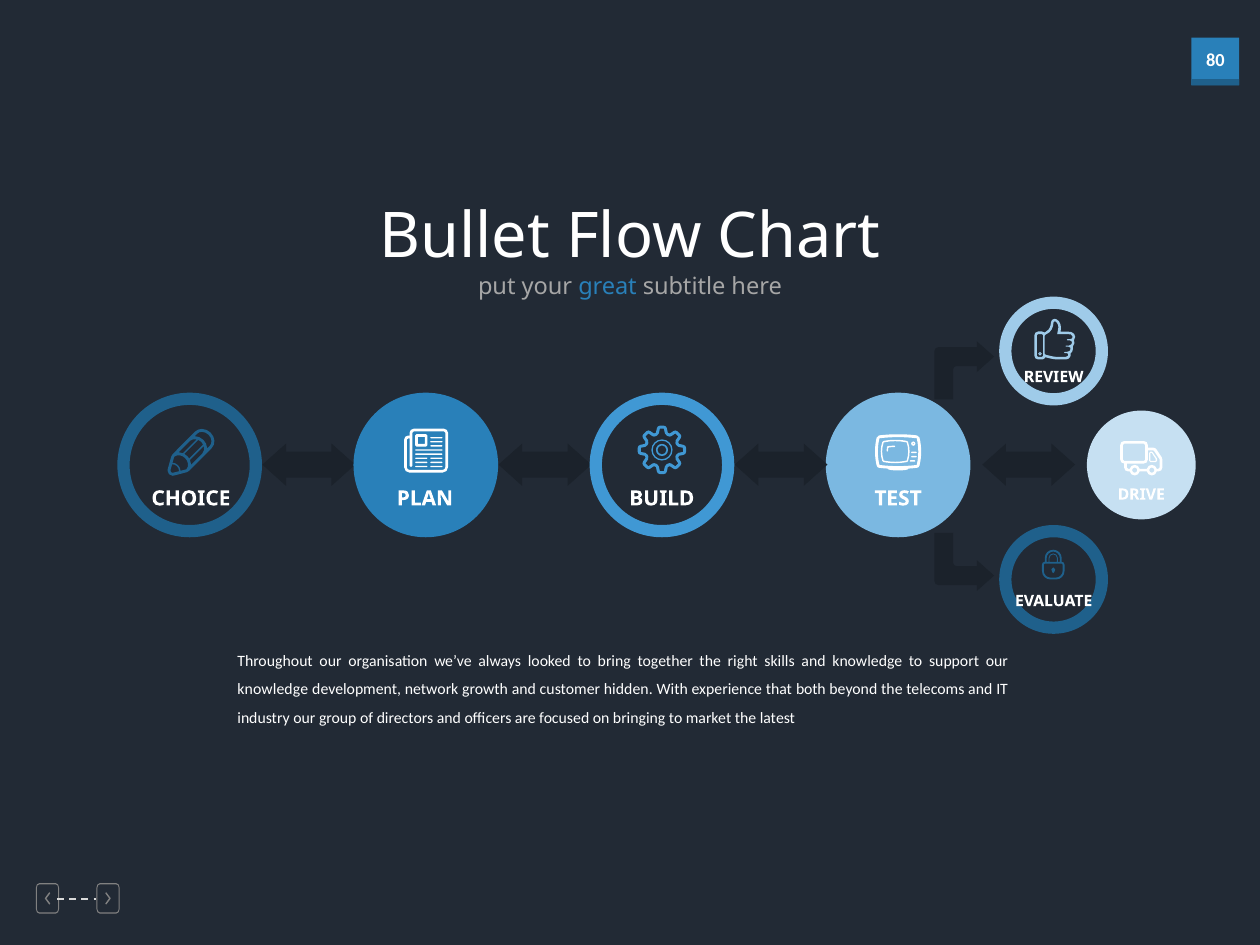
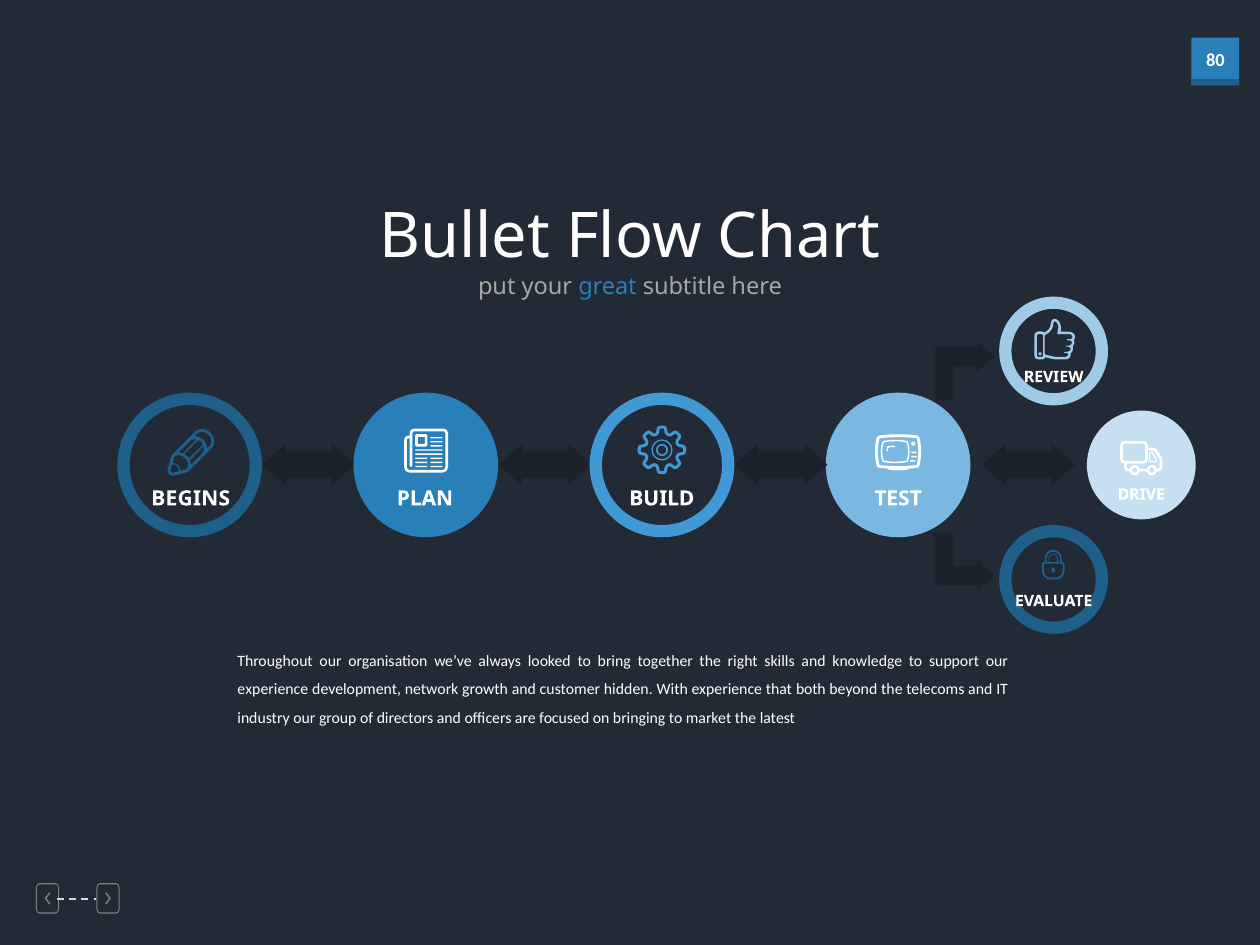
CHOICE: CHOICE -> BEGINS
knowledge at (273, 689): knowledge -> experience
